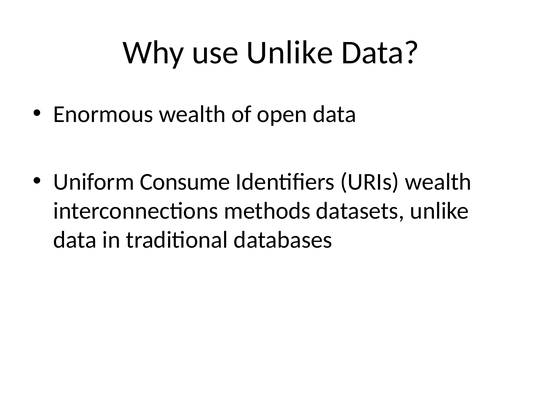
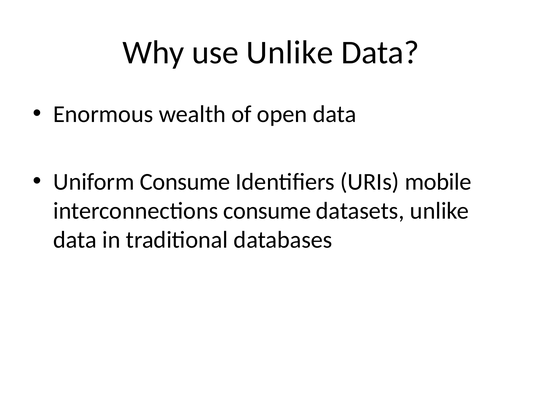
URIs wealth: wealth -> mobile
interconnections methods: methods -> consume
